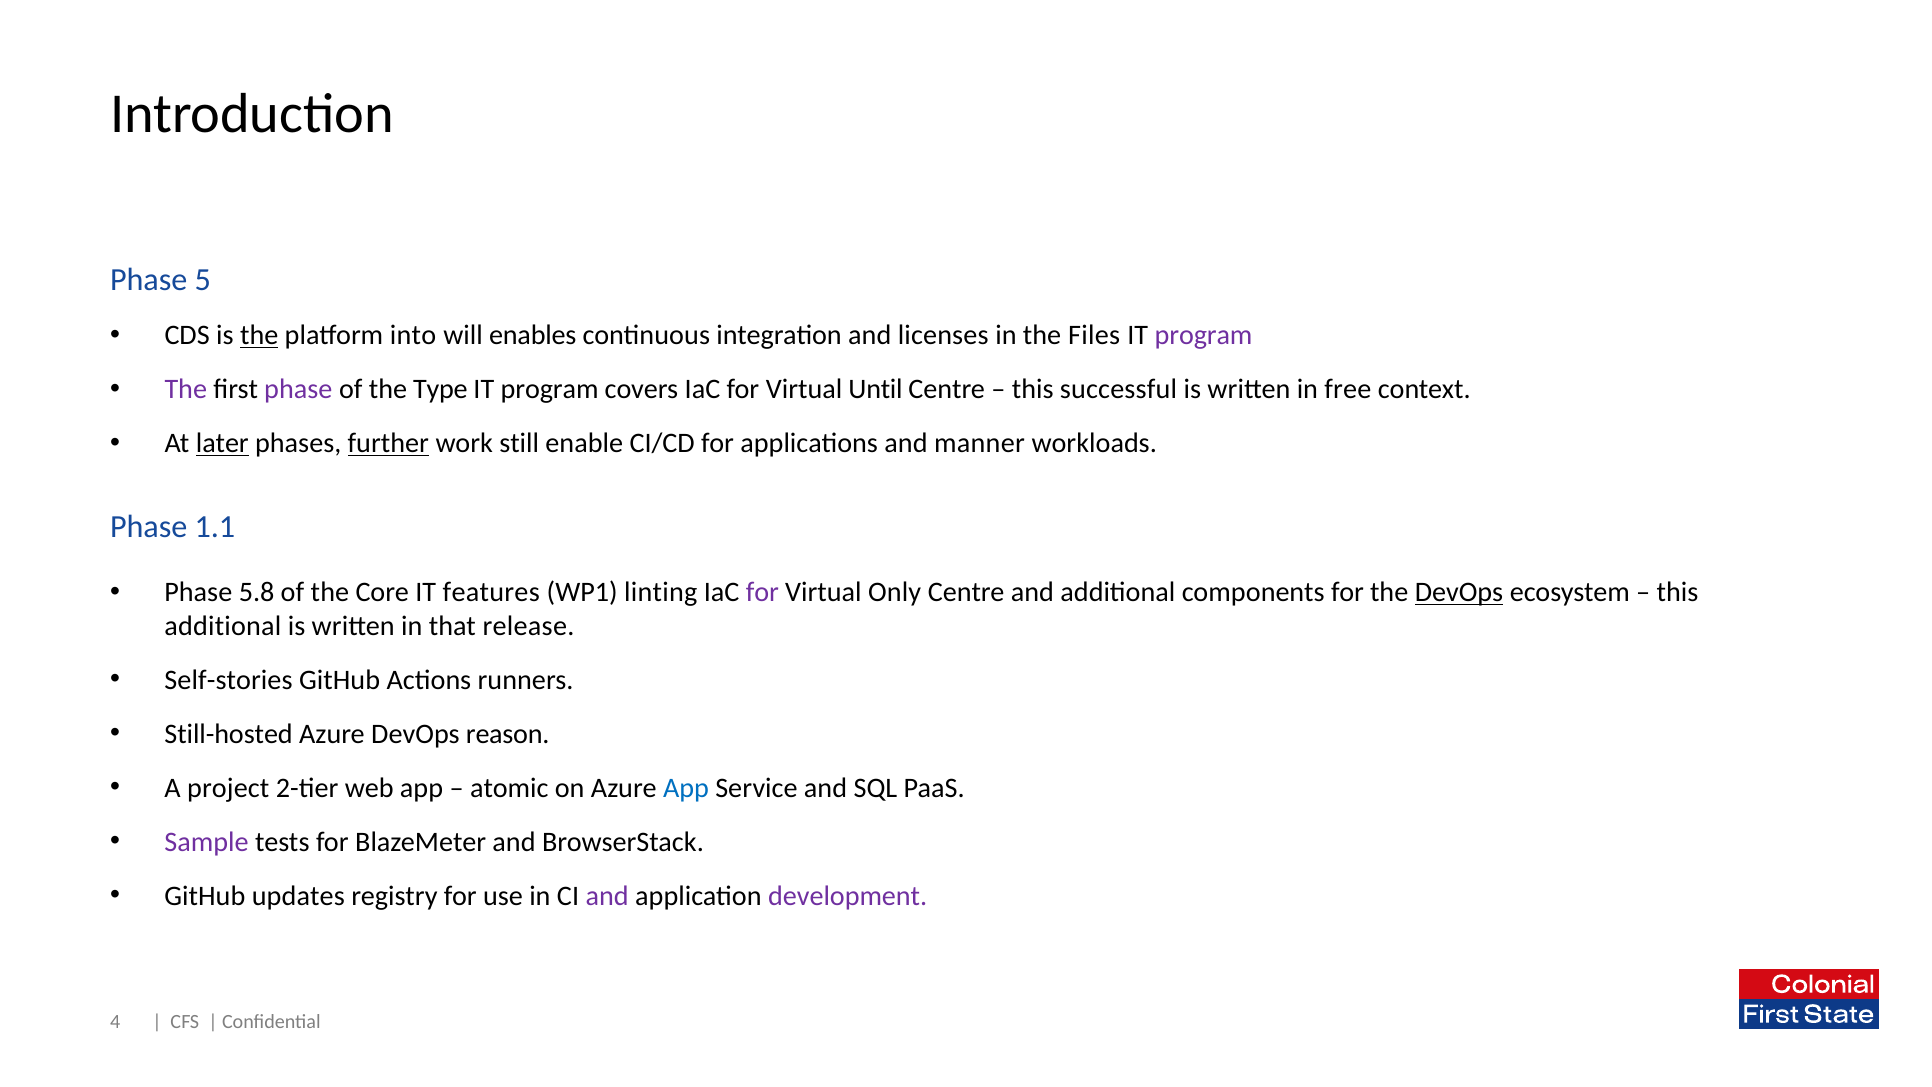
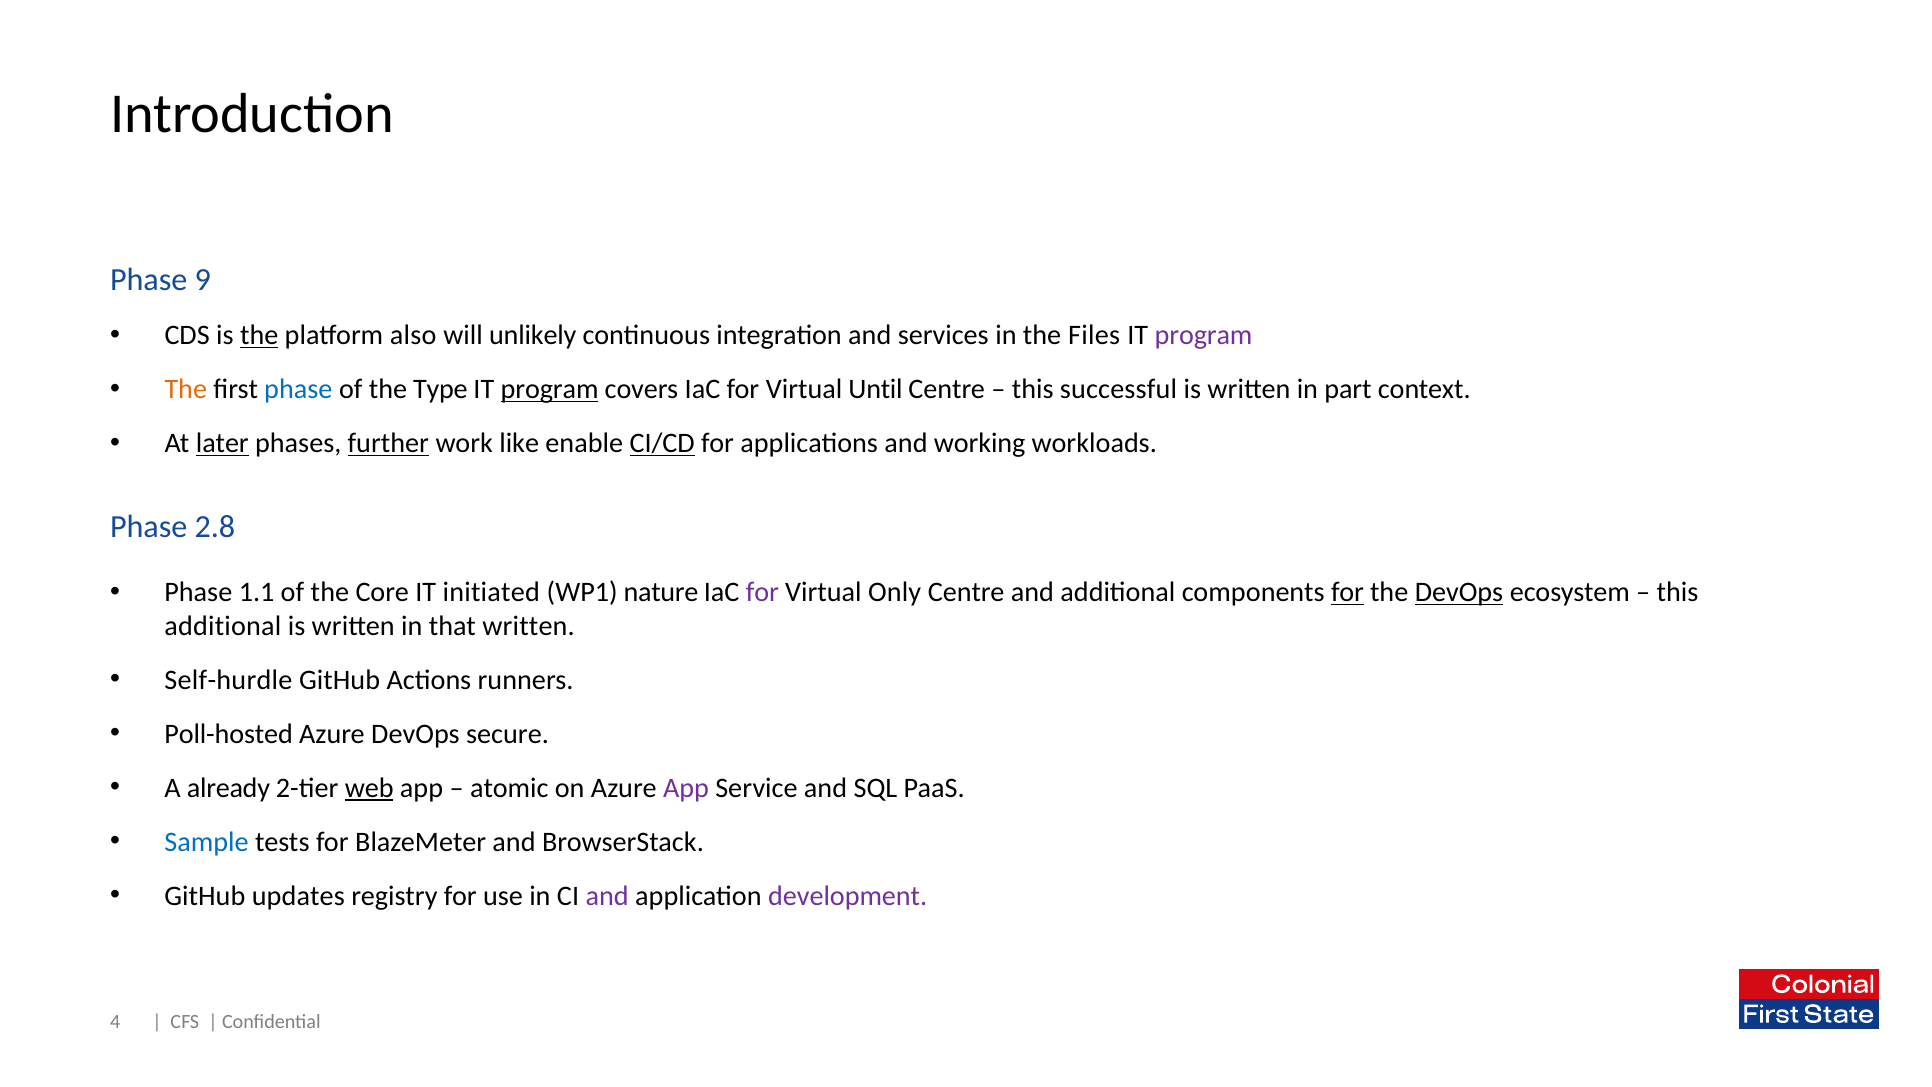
5: 5 -> 9
into: into -> also
enables: enables -> unlikely
licenses: licenses -> services
The at (186, 389) colour: purple -> orange
phase at (298, 389) colour: purple -> blue
program at (550, 389) underline: none -> present
free: free -> part
still: still -> like
CI/CD underline: none -> present
manner: manner -> working
1.1: 1.1 -> 2.8
5.8: 5.8 -> 1.1
features: features -> initiated
linting: linting -> nature
for at (1347, 592) underline: none -> present
that release: release -> written
Self-stories: Self-stories -> Self-hurdle
Still-hosted: Still-hosted -> Poll-hosted
reason: reason -> secure
project: project -> already
web underline: none -> present
App at (686, 788) colour: blue -> purple
Sample colour: purple -> blue
